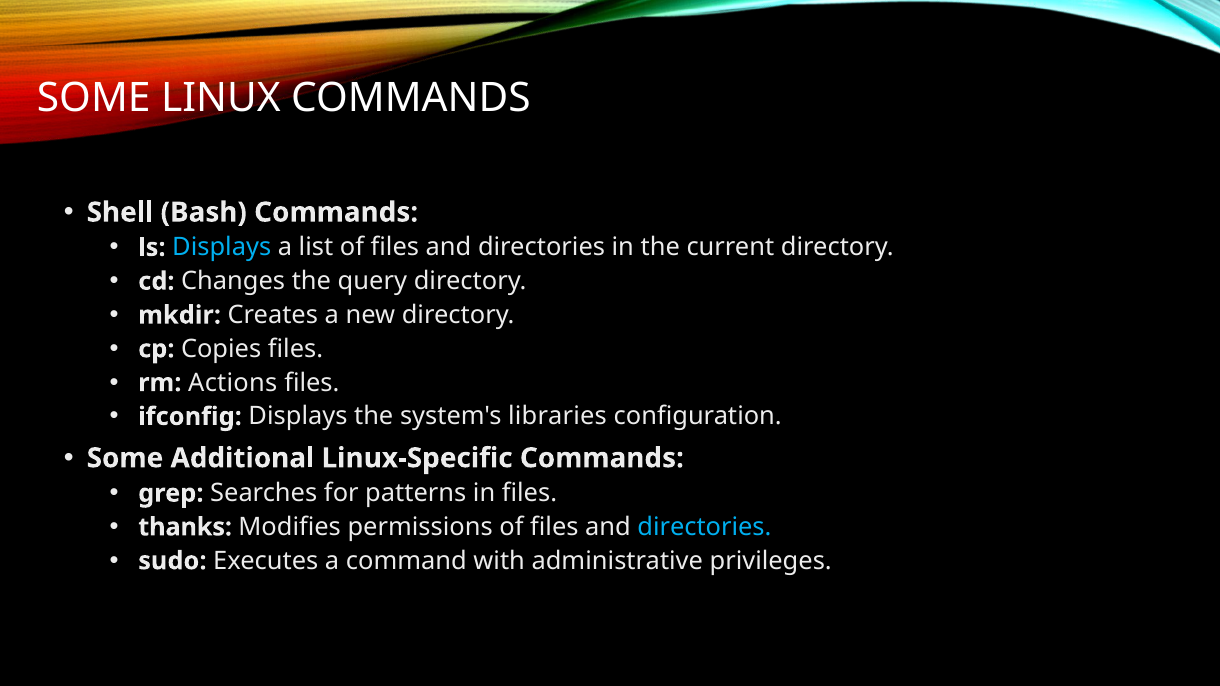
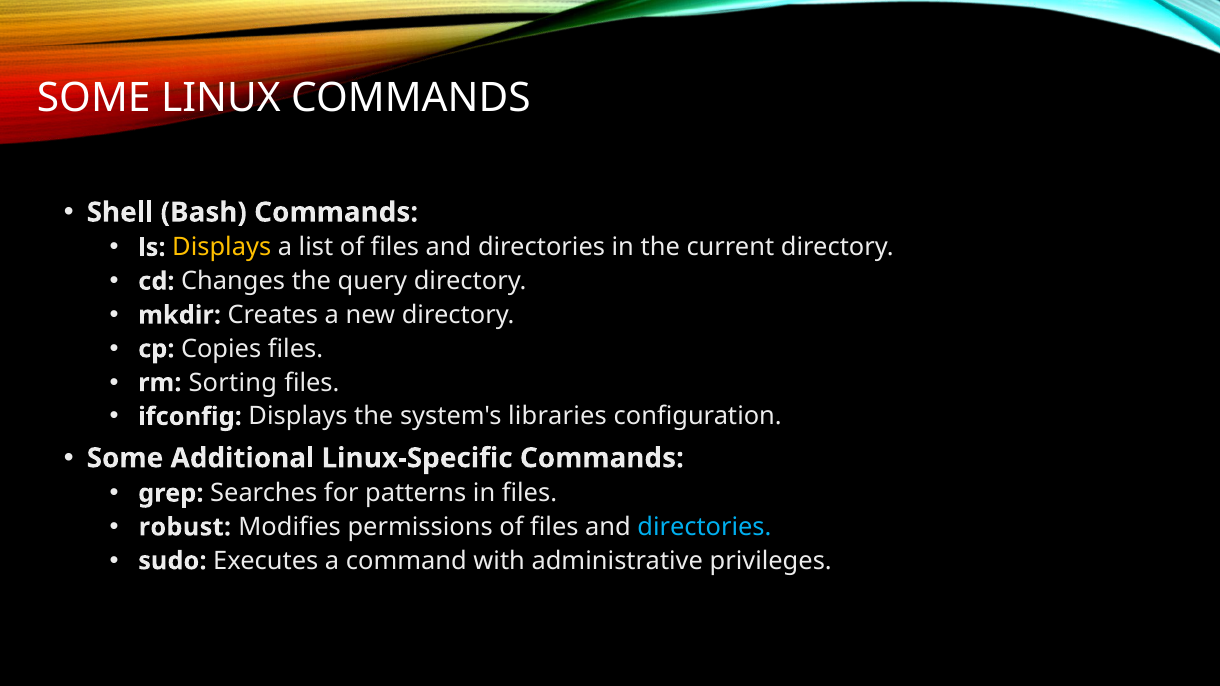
Displays at (222, 248) colour: light blue -> yellow
Actions: Actions -> Sorting
thanks: thanks -> robust
